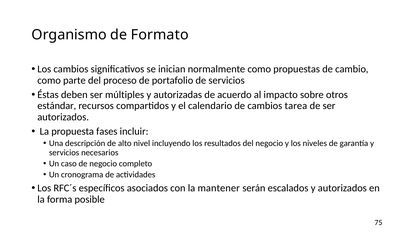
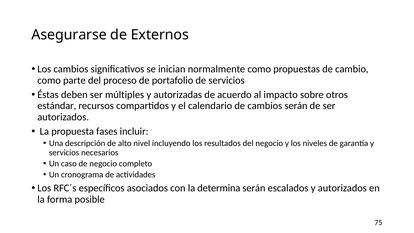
Organismo: Organismo -> Asegurarse
Formato: Formato -> Externos
cambios tarea: tarea -> serán
mantener: mantener -> determina
